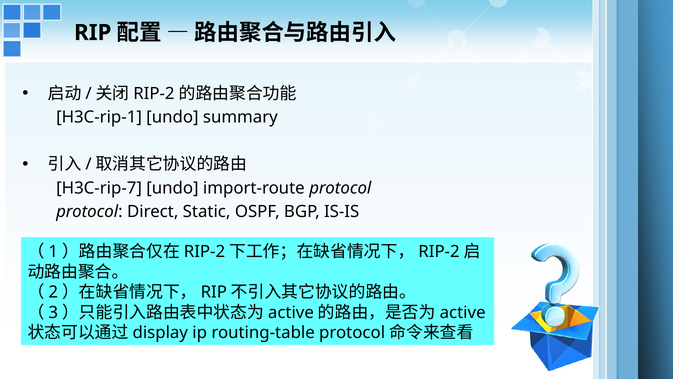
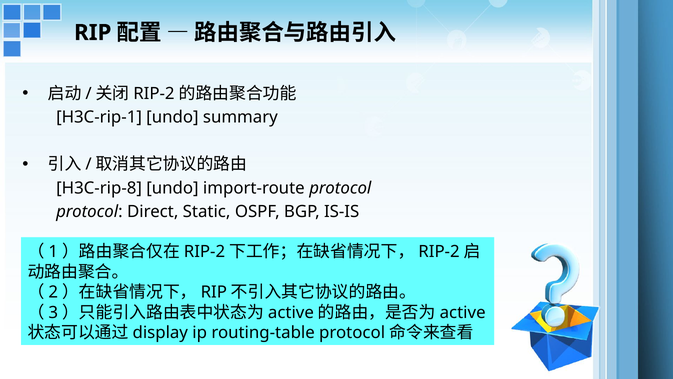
H3C-rip-7: H3C-rip-7 -> H3C-rip-8
